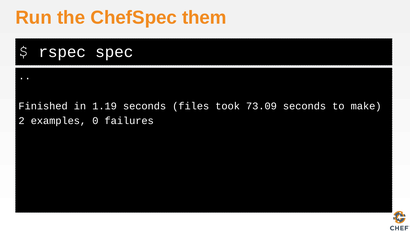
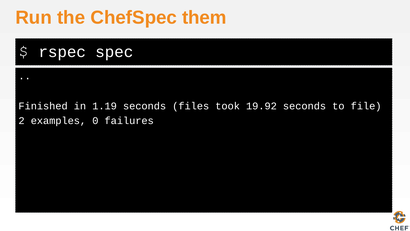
73.09: 73.09 -> 19.92
make: make -> file
